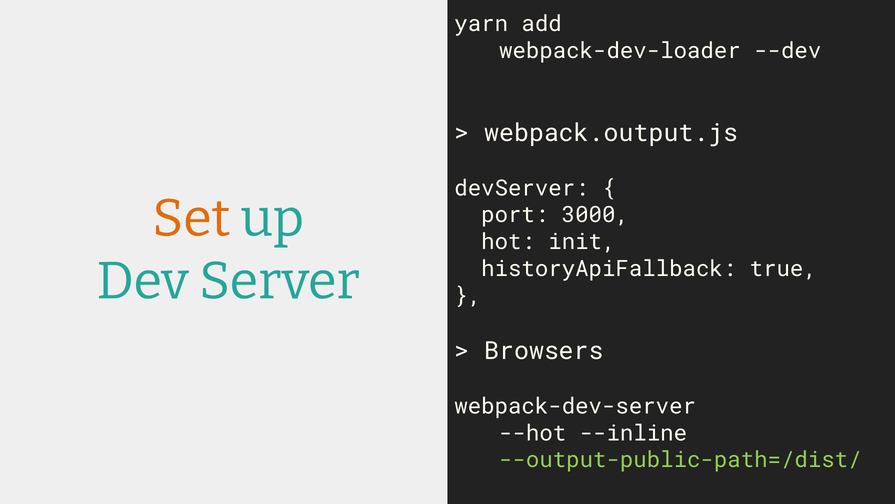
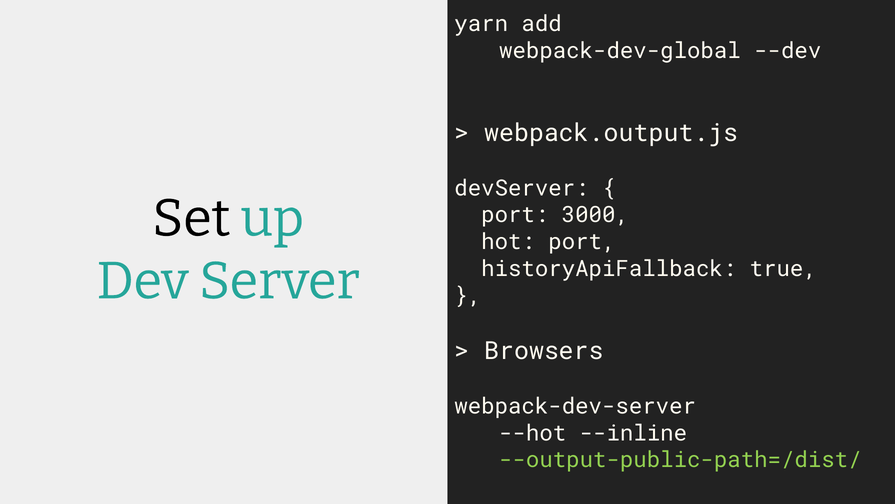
webpack-dev-loader: webpack-dev-loader -> webpack-dev-global
Set colour: orange -> black
hot init: init -> port
